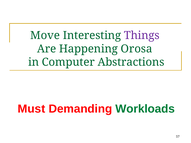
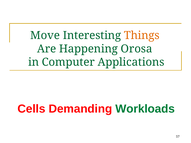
Things colour: purple -> orange
Abstractions: Abstractions -> Applications
Must: Must -> Cells
